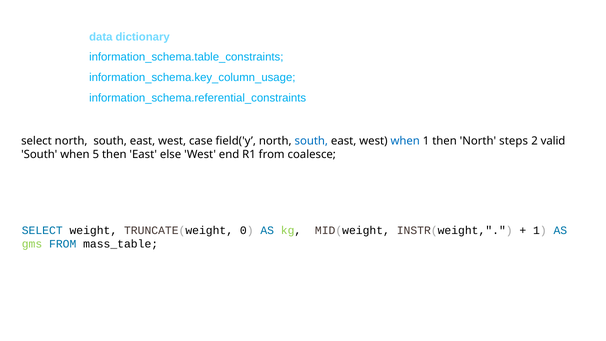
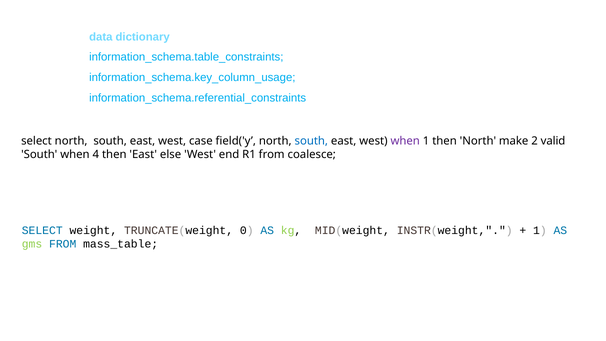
when at (405, 141) colour: blue -> purple
steps: steps -> make
5: 5 -> 4
